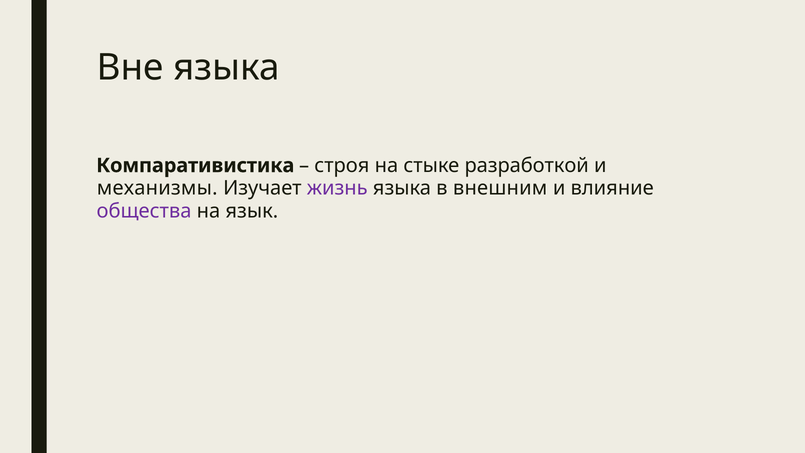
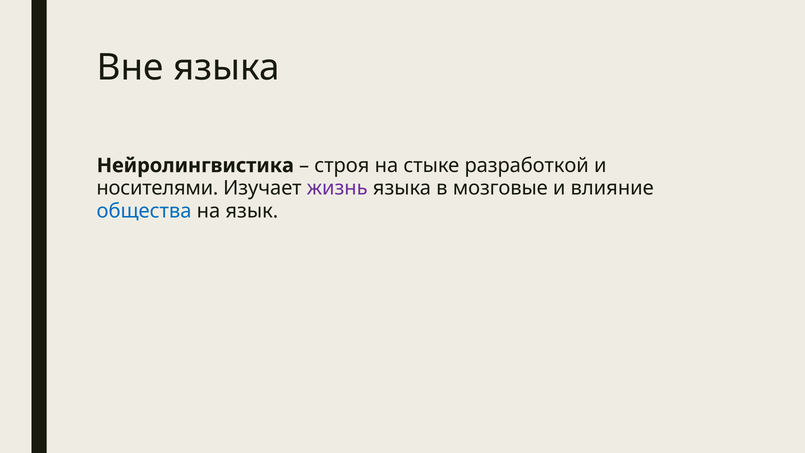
Компаративистика: Компаративистика -> Нейролингвистика
механизмы: механизмы -> носителями
внешним: внешним -> мозговые
общества colour: purple -> blue
